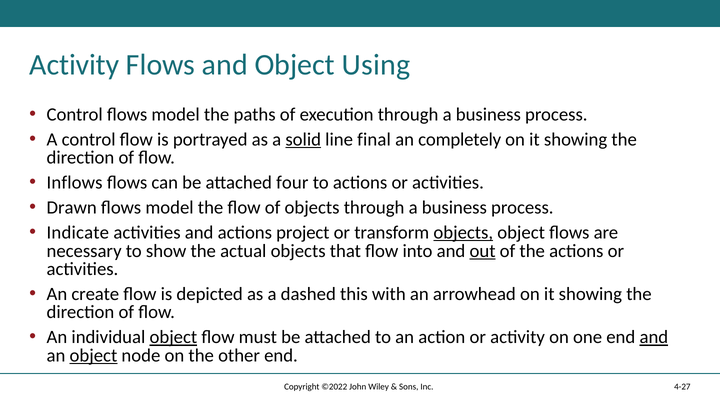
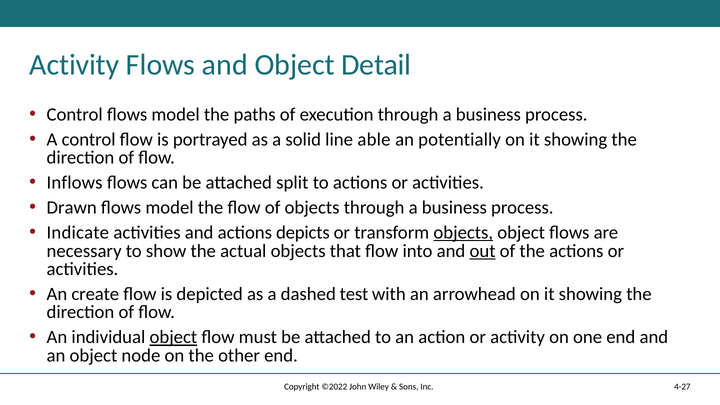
Using: Using -> Detail
solid underline: present -> none
final: final -> able
completely: completely -> potentially
four: four -> split
project: project -> depicts
this: this -> test
and at (654, 337) underline: present -> none
object at (93, 355) underline: present -> none
